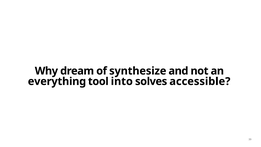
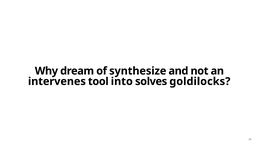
everything: everything -> intervenes
accessible: accessible -> goldilocks
